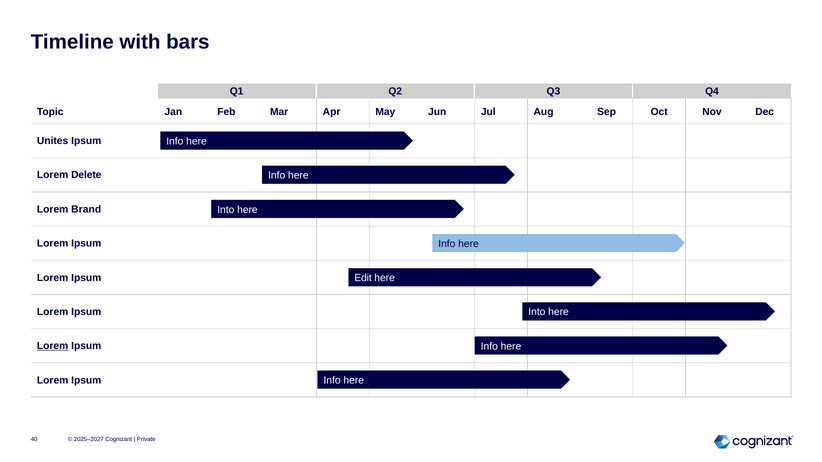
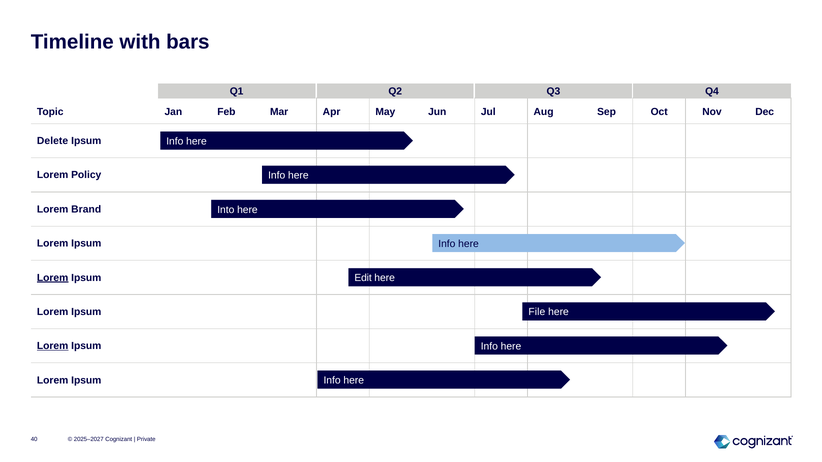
Unites: Unites -> Delete
Delete: Delete -> Policy
Lorem at (53, 278) underline: none -> present
Into at (537, 312): Into -> File
